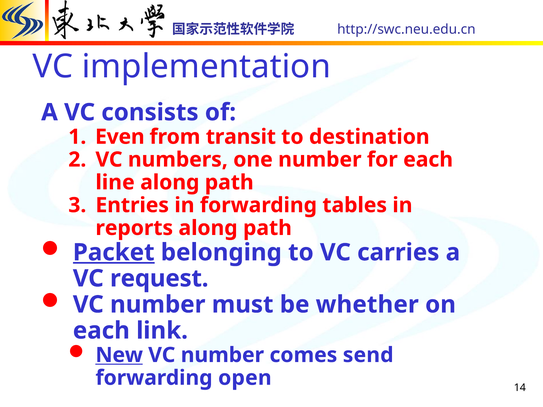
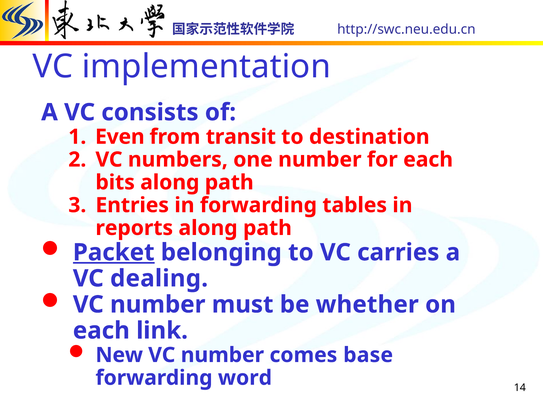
line: line -> bits
request: request -> dealing
New underline: present -> none
send: send -> base
open: open -> word
